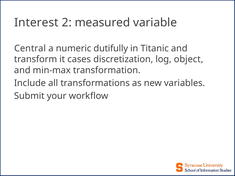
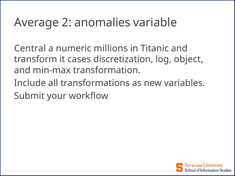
Interest: Interest -> Average
measured: measured -> anomalies
dutifully: dutifully -> millions
